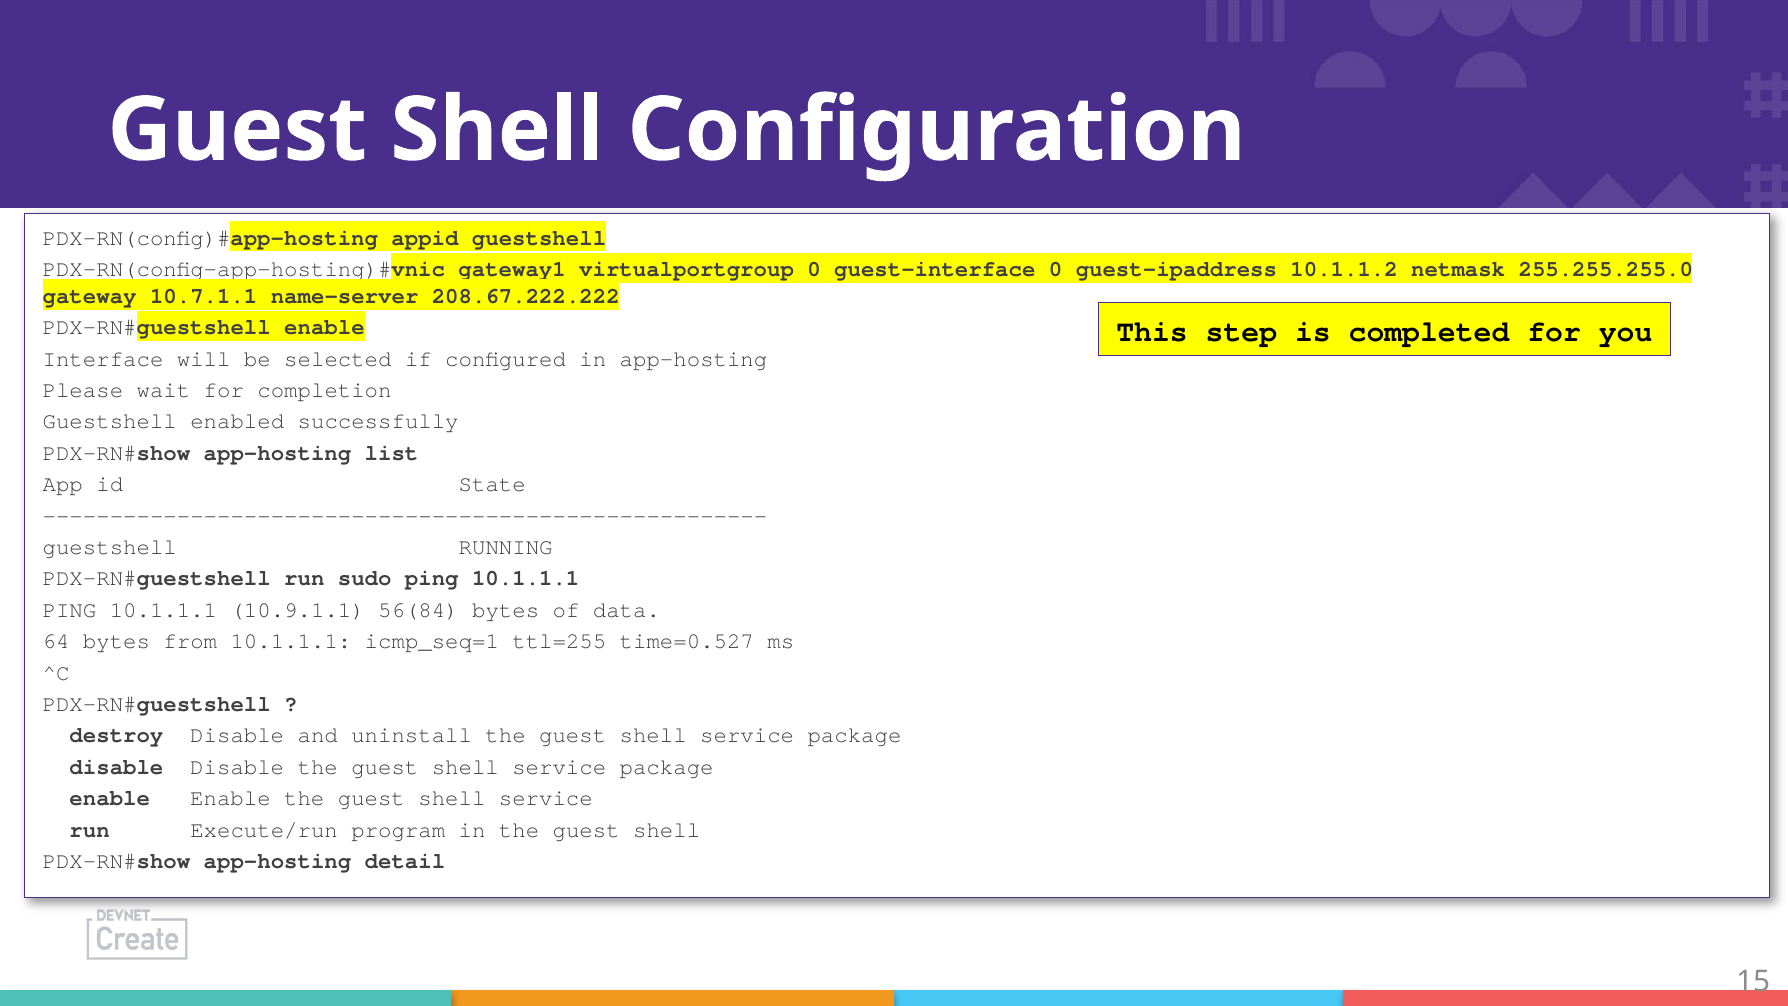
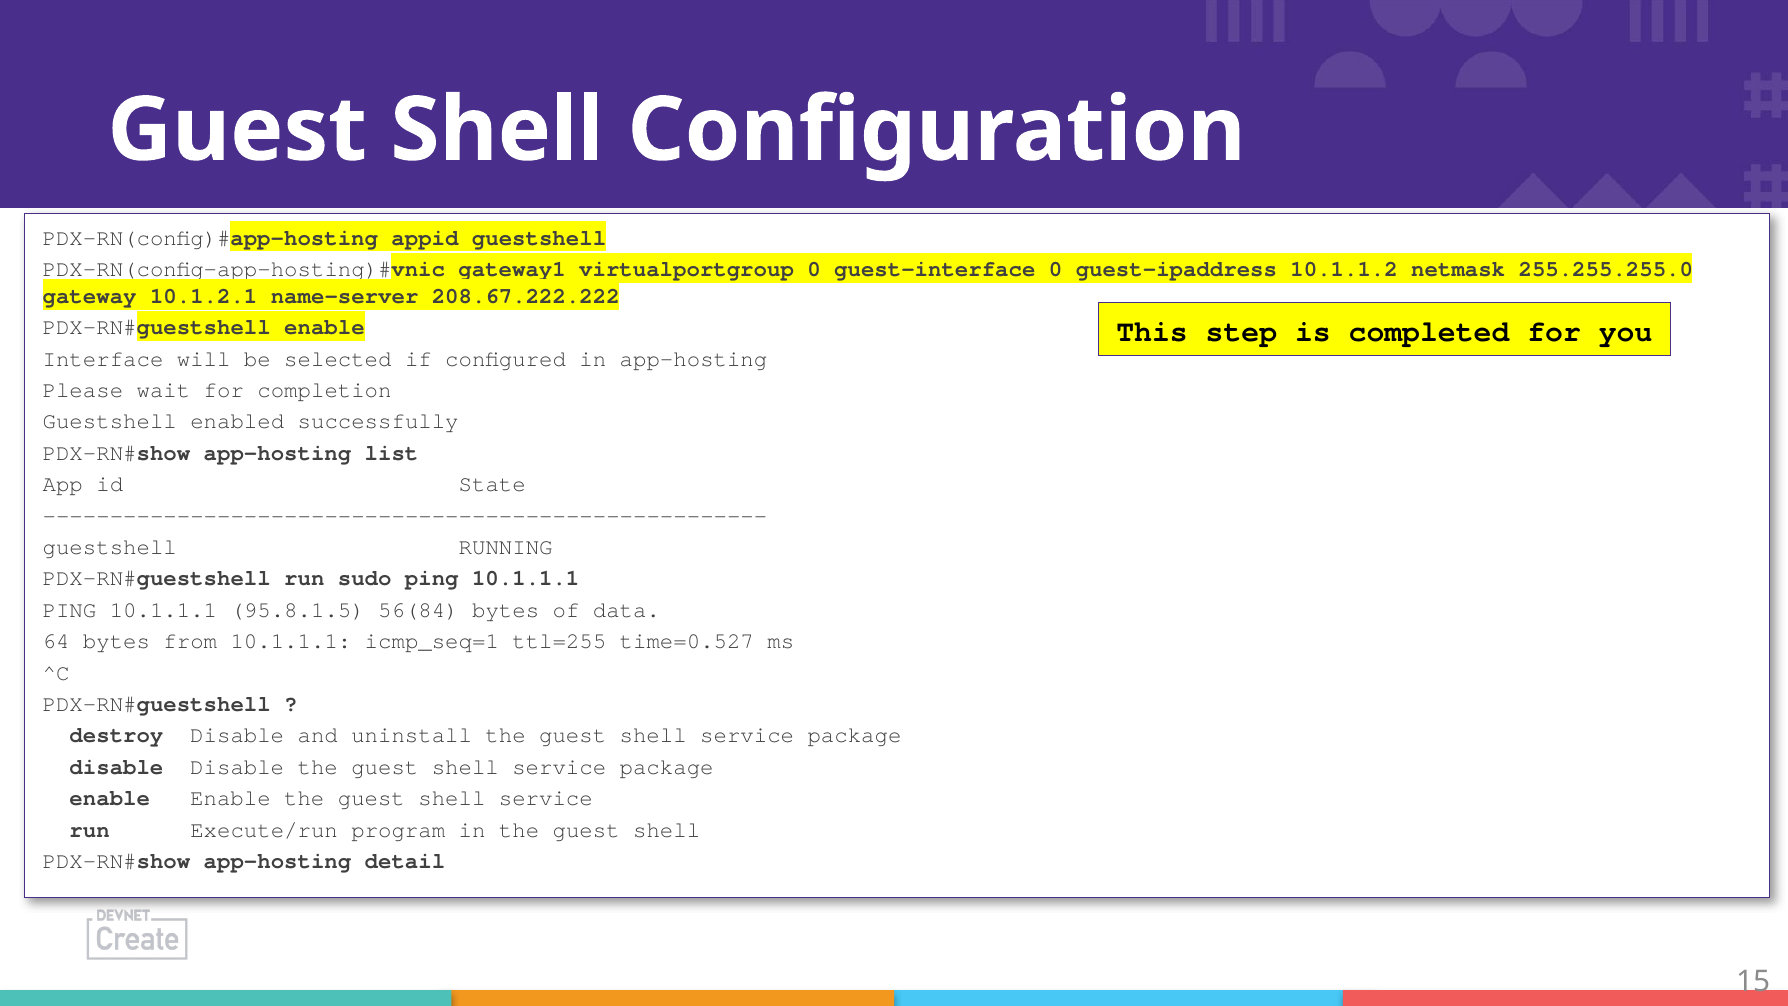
10.7.1.1: 10.7.1.1 -> 10.1.2.1
10.9.1.1: 10.9.1.1 -> 95.8.1.5
